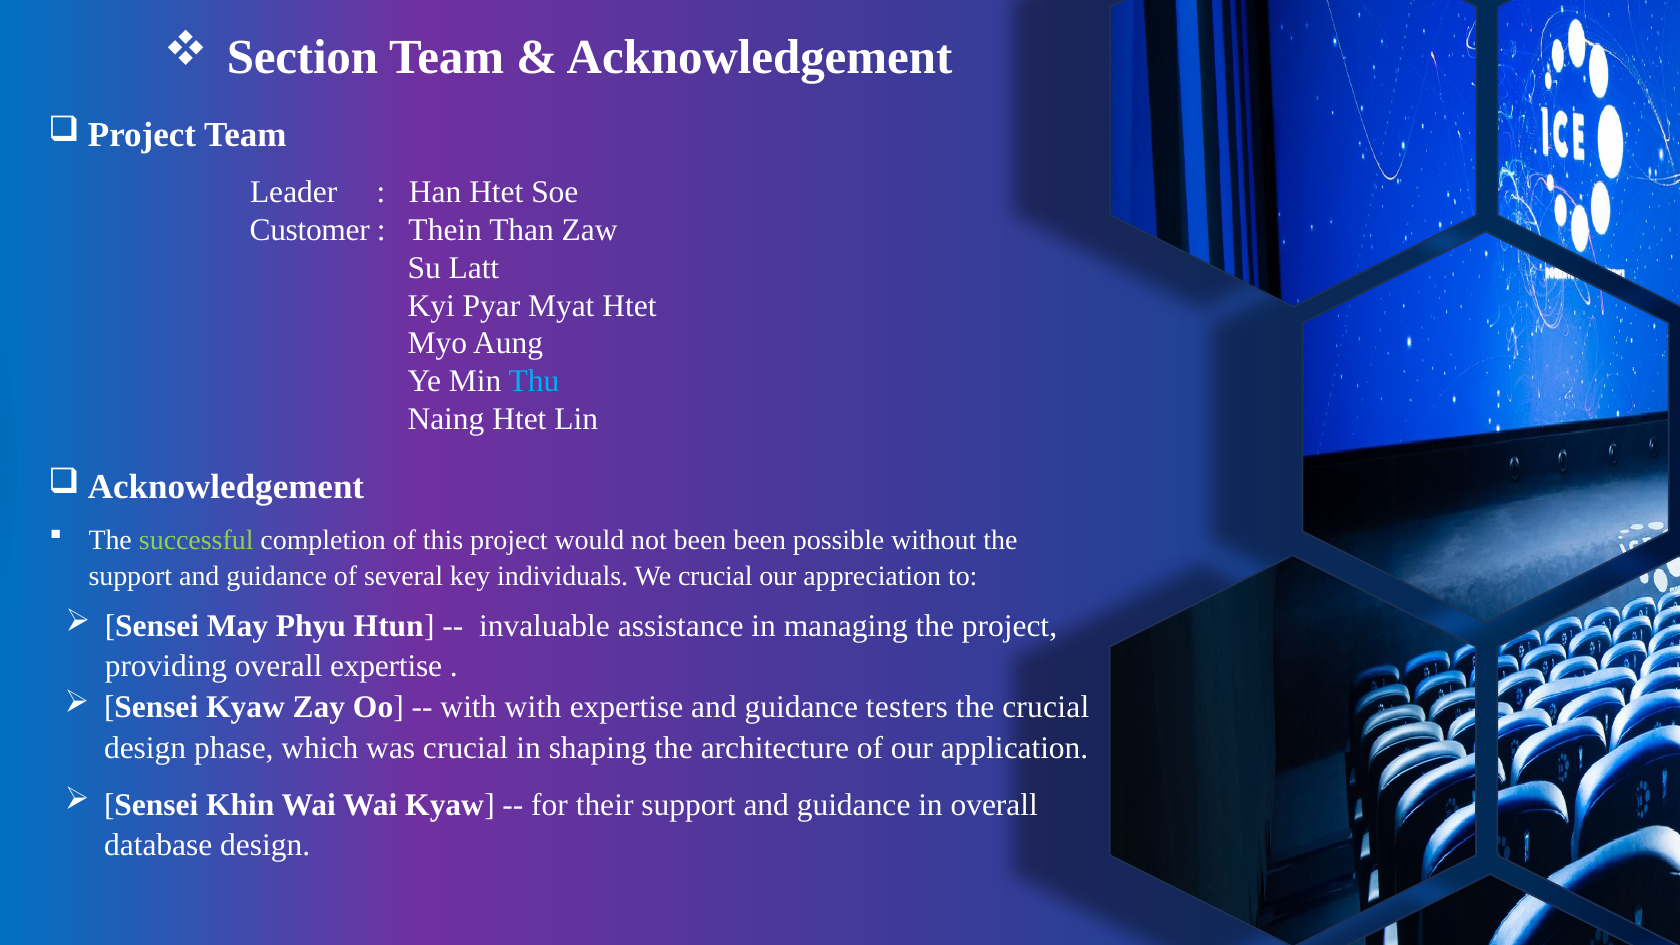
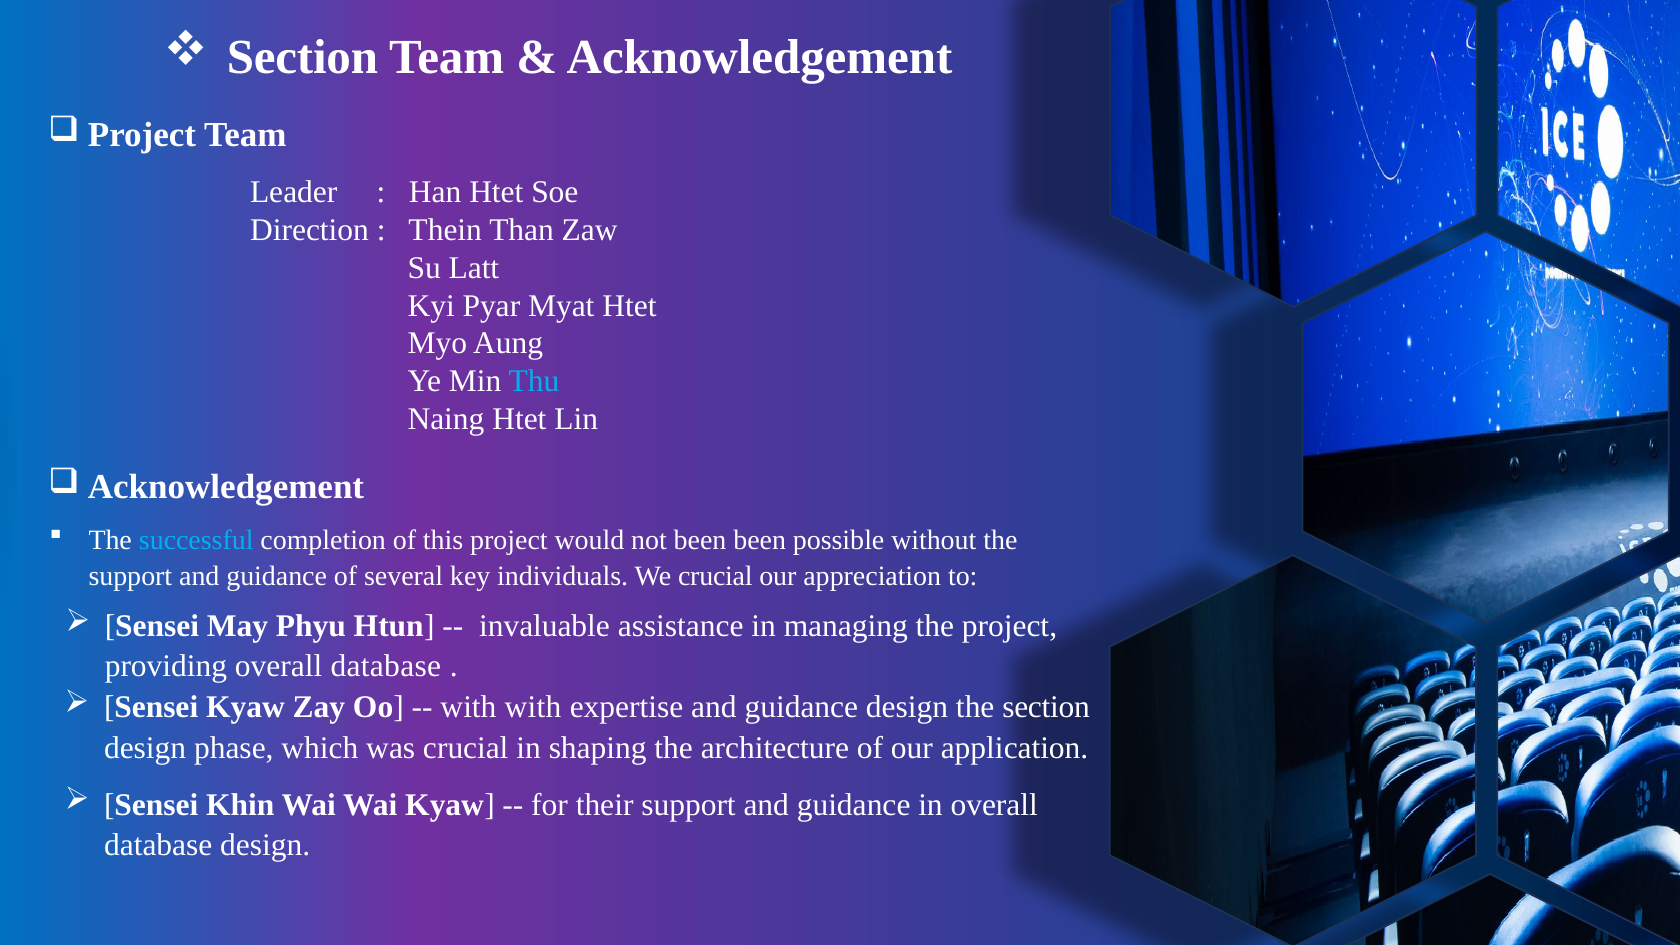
Customer: Customer -> Direction
successful colour: light green -> light blue
providing overall expertise: expertise -> database
guidance testers: testers -> design
the crucial: crucial -> section
